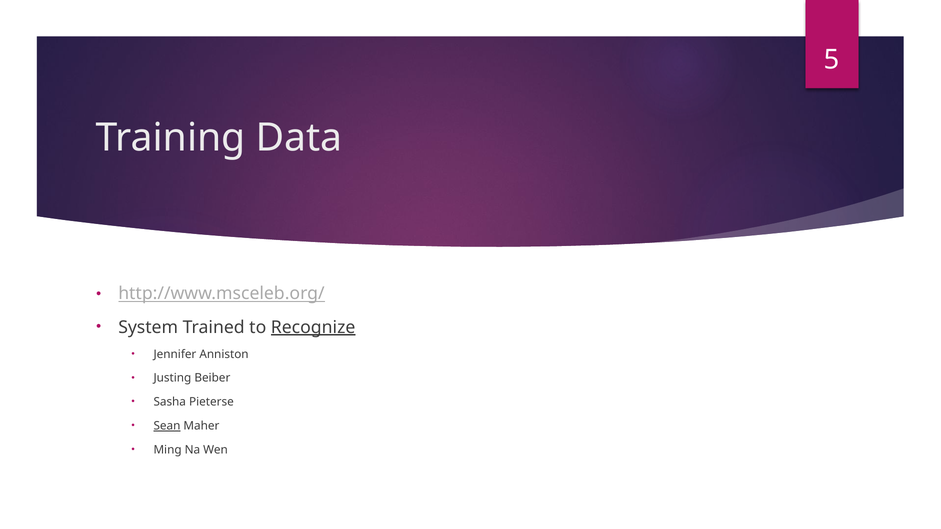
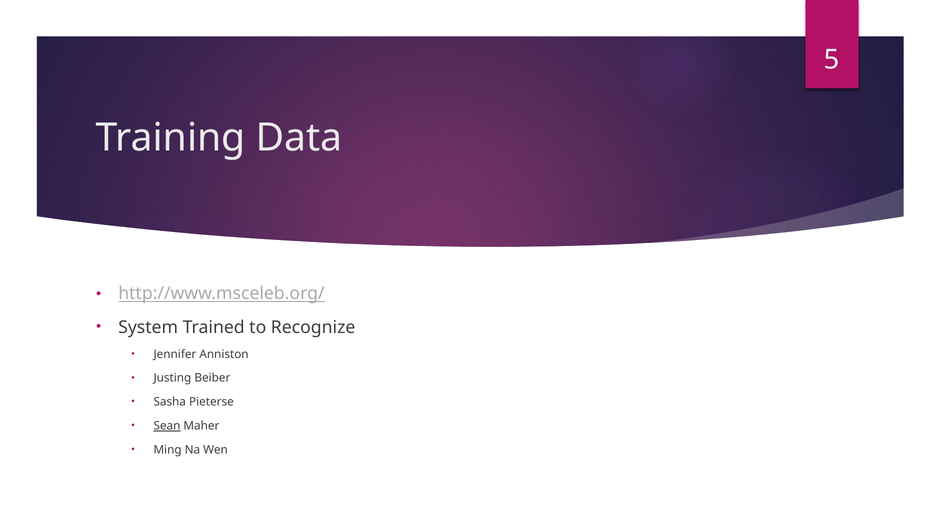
Recognize underline: present -> none
